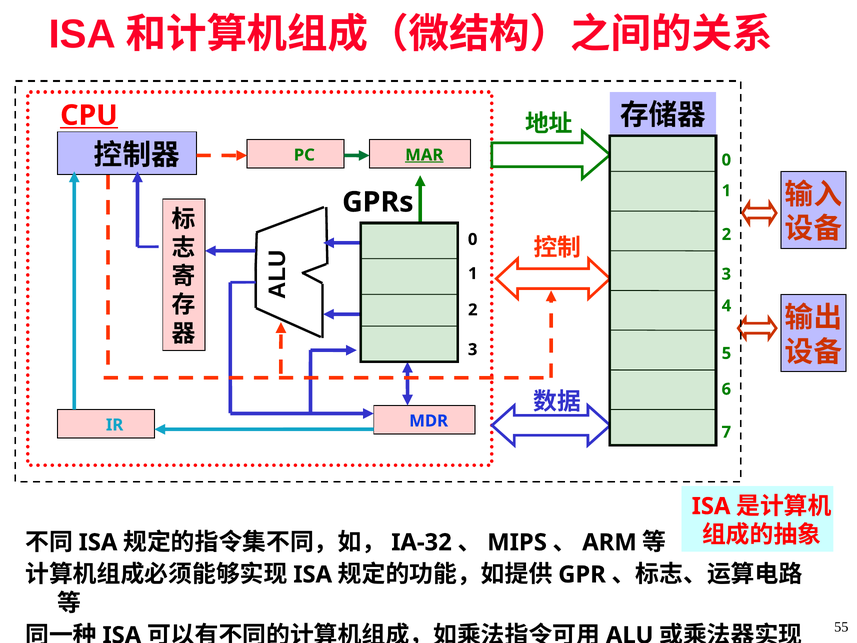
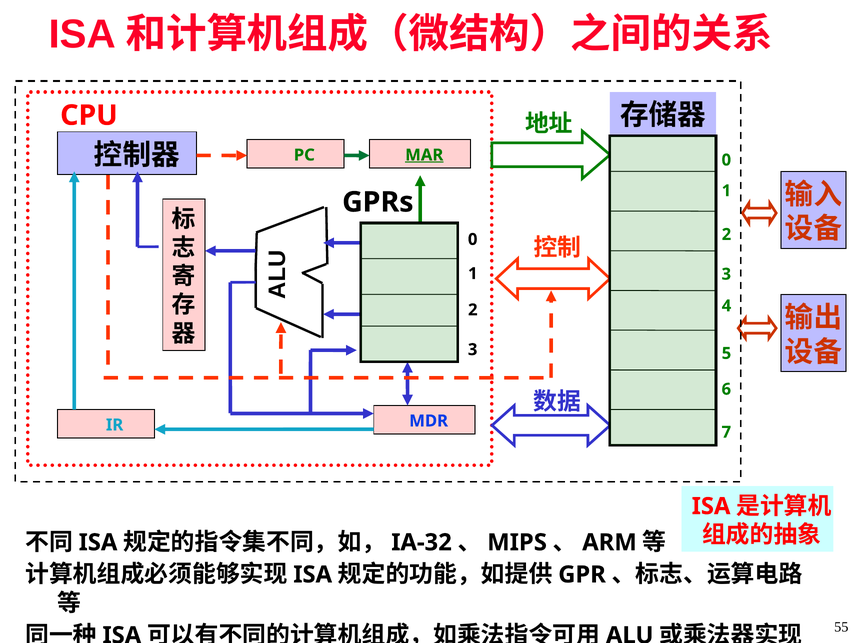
CPU underline: present -> none
